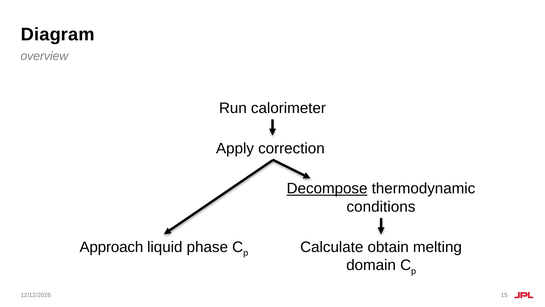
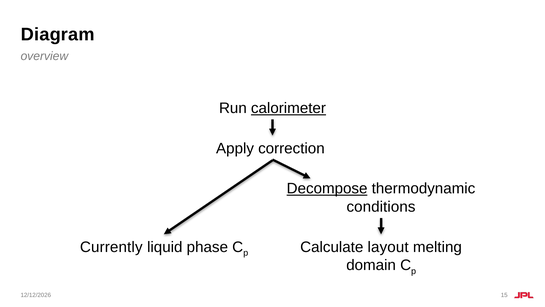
calorimeter underline: none -> present
Approach: Approach -> Currently
obtain: obtain -> layout
